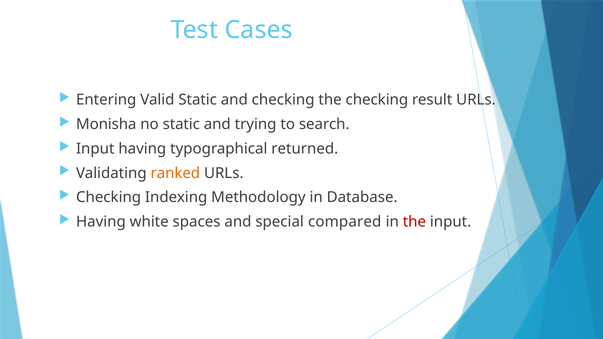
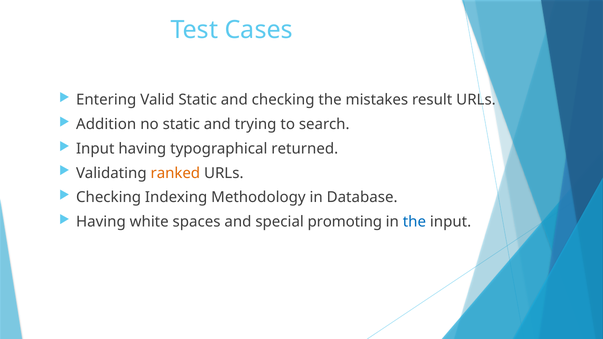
the checking: checking -> mistakes
Monisha: Monisha -> Addition
compared: compared -> promoting
the at (414, 222) colour: red -> blue
